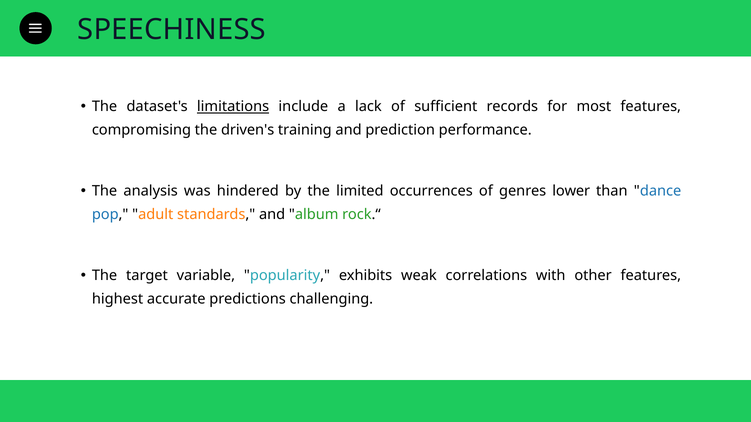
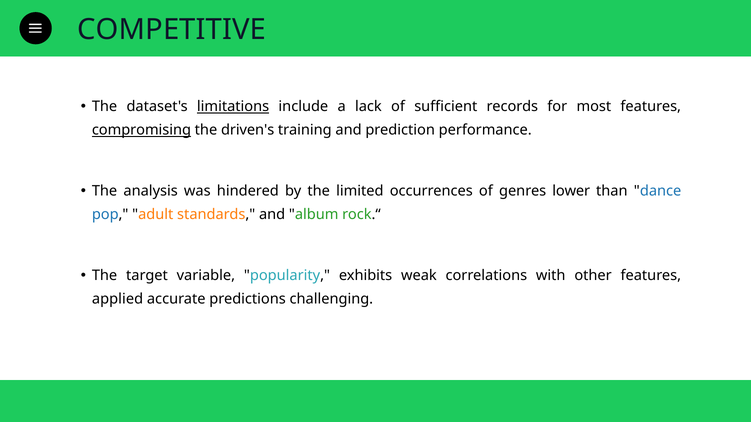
SPEECHINESS: SPEECHINESS -> COMPETITIVE
compromising underline: none -> present
highest: highest -> applied
